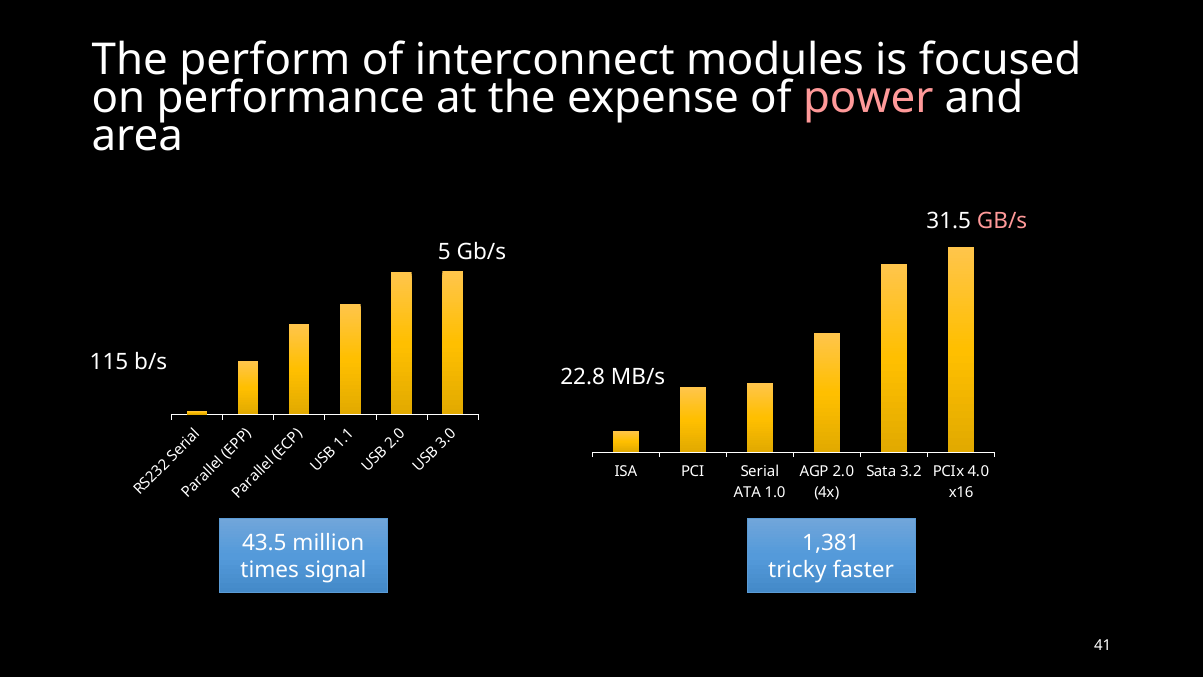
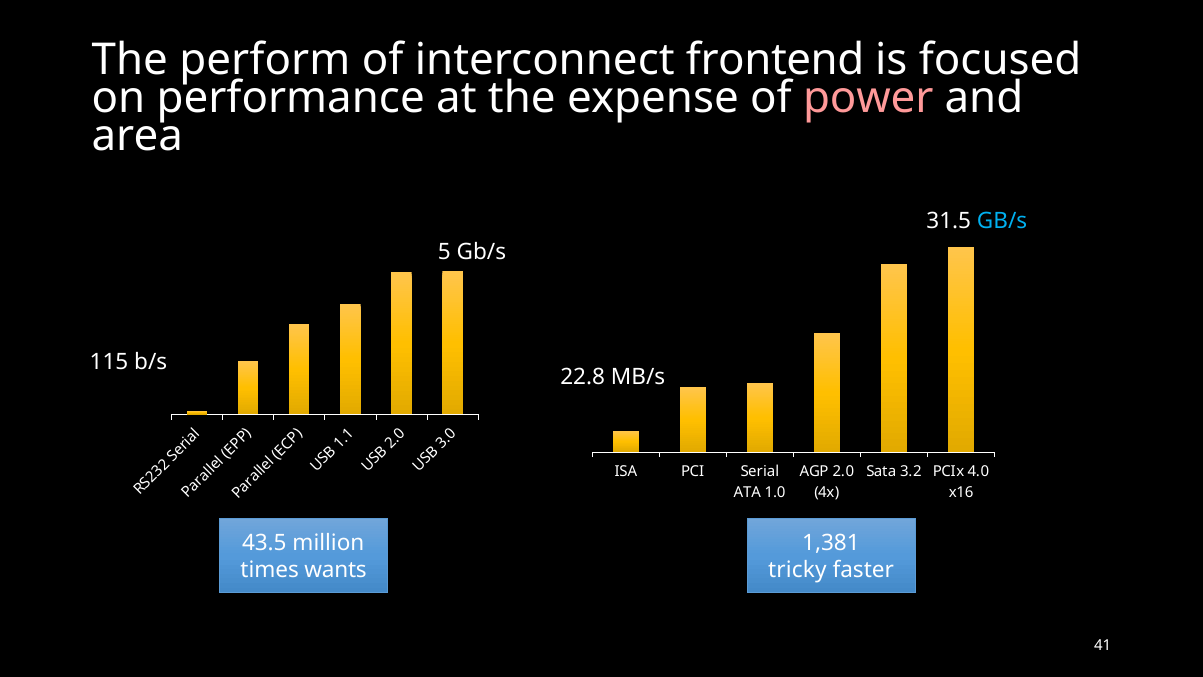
modules: modules -> frontend
GB/s at (1002, 221) colour: pink -> light blue
signal: signal -> wants
